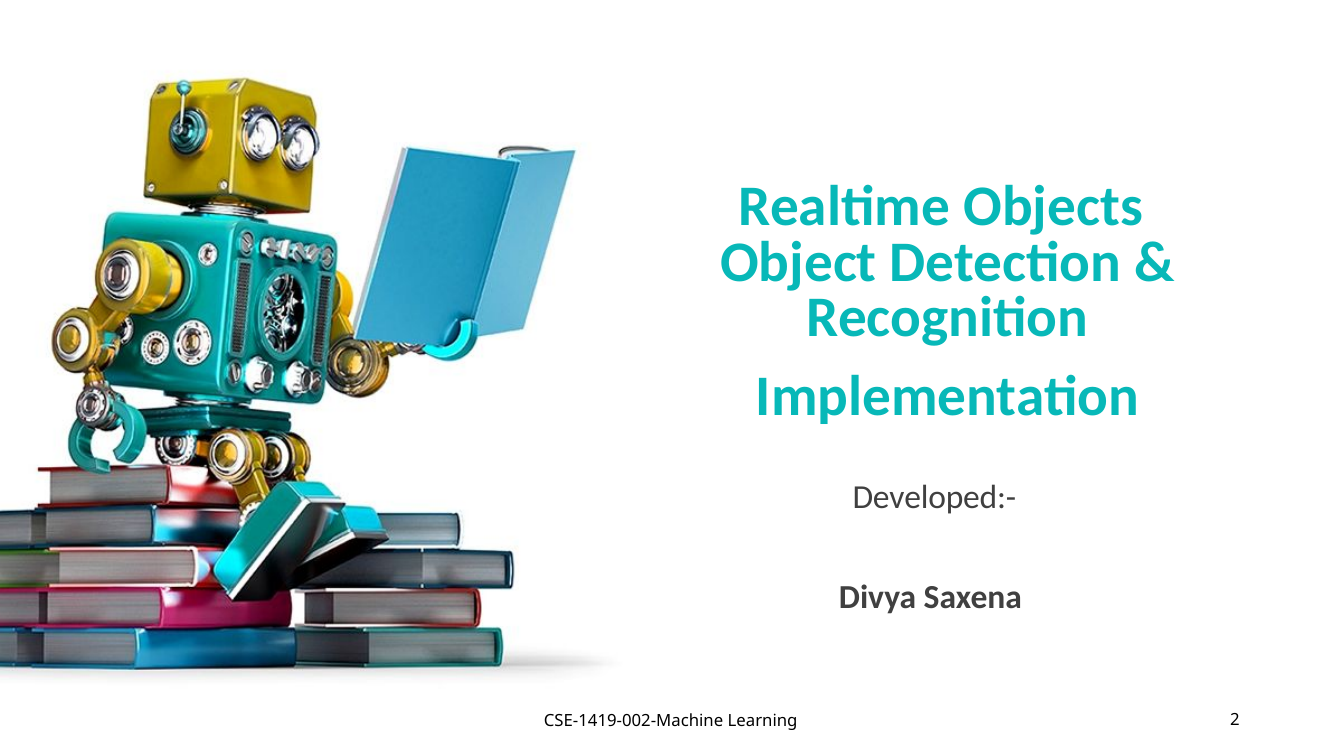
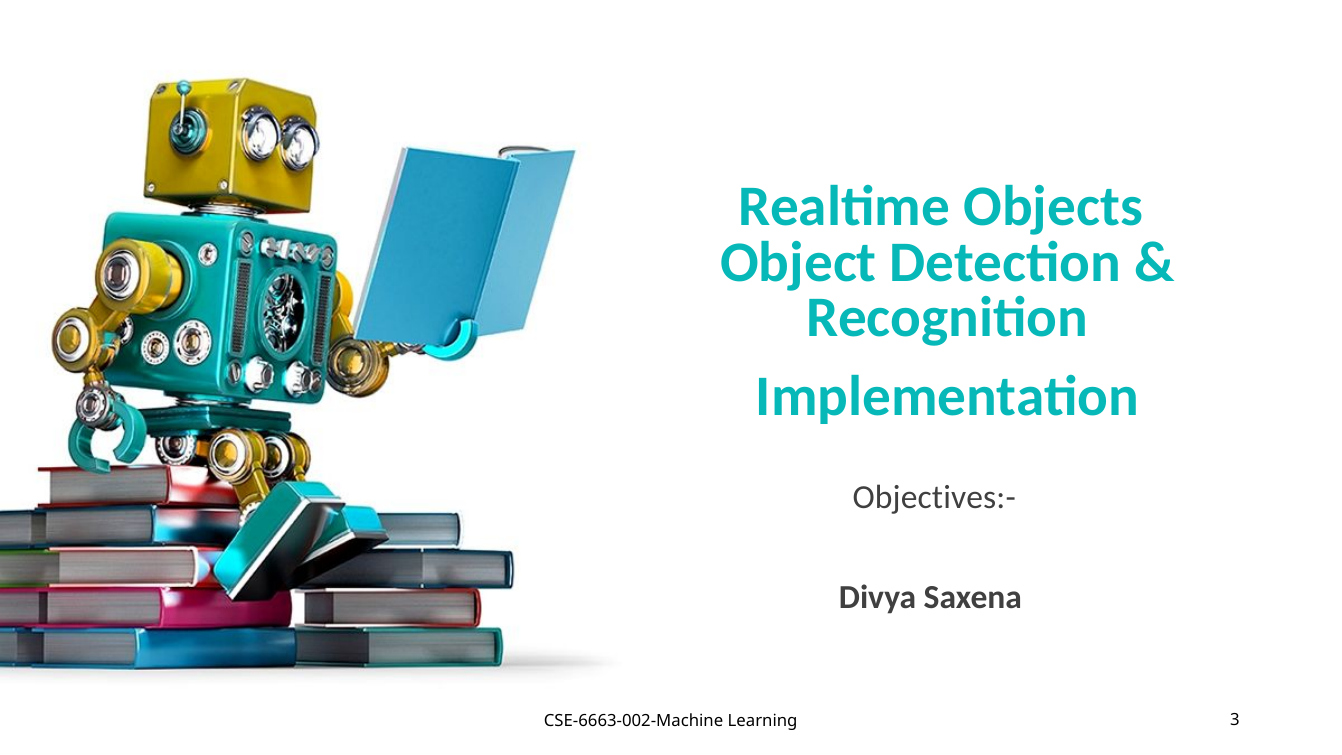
Developed:-: Developed:- -> Objectives:-
CSE-1419-002-Machine: CSE-1419-002-Machine -> CSE-6663-002-Machine
2: 2 -> 3
